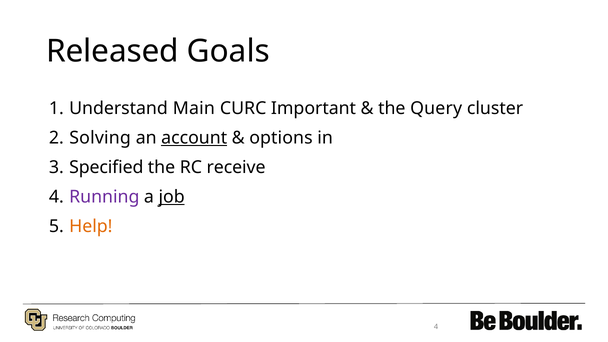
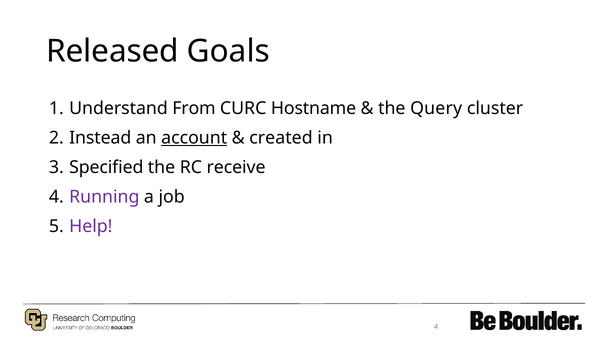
Main: Main -> From
Important: Important -> Hostname
Solving: Solving -> Instead
options: options -> created
job underline: present -> none
Help colour: orange -> purple
